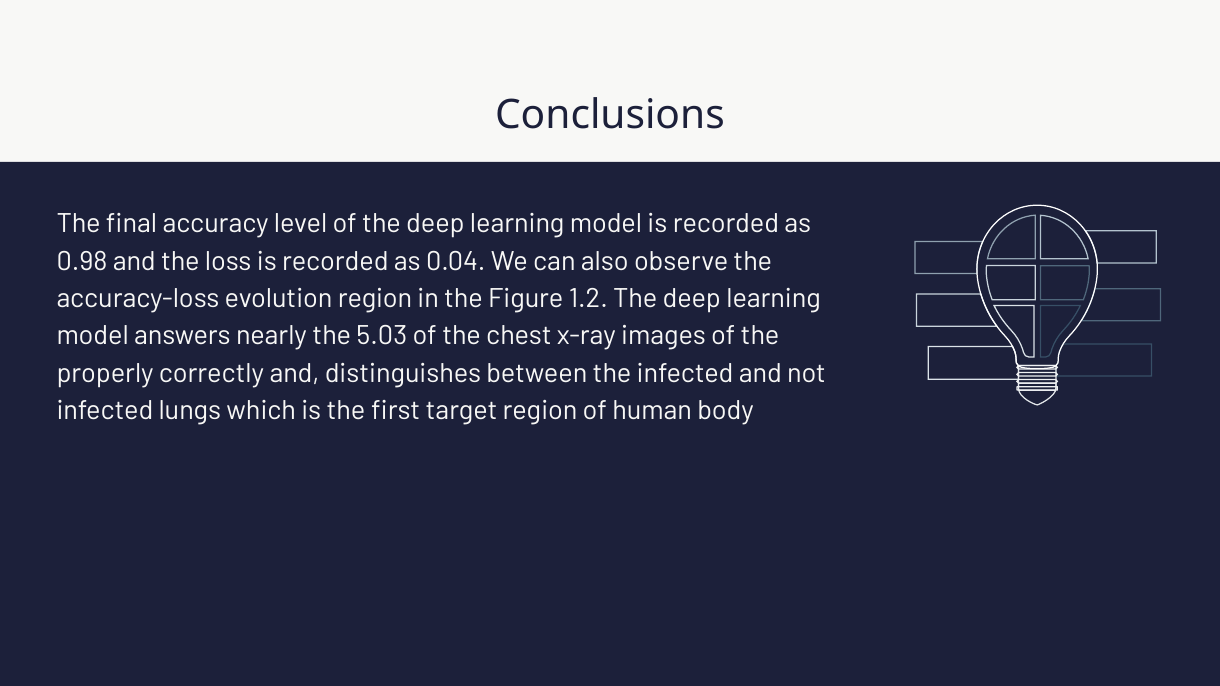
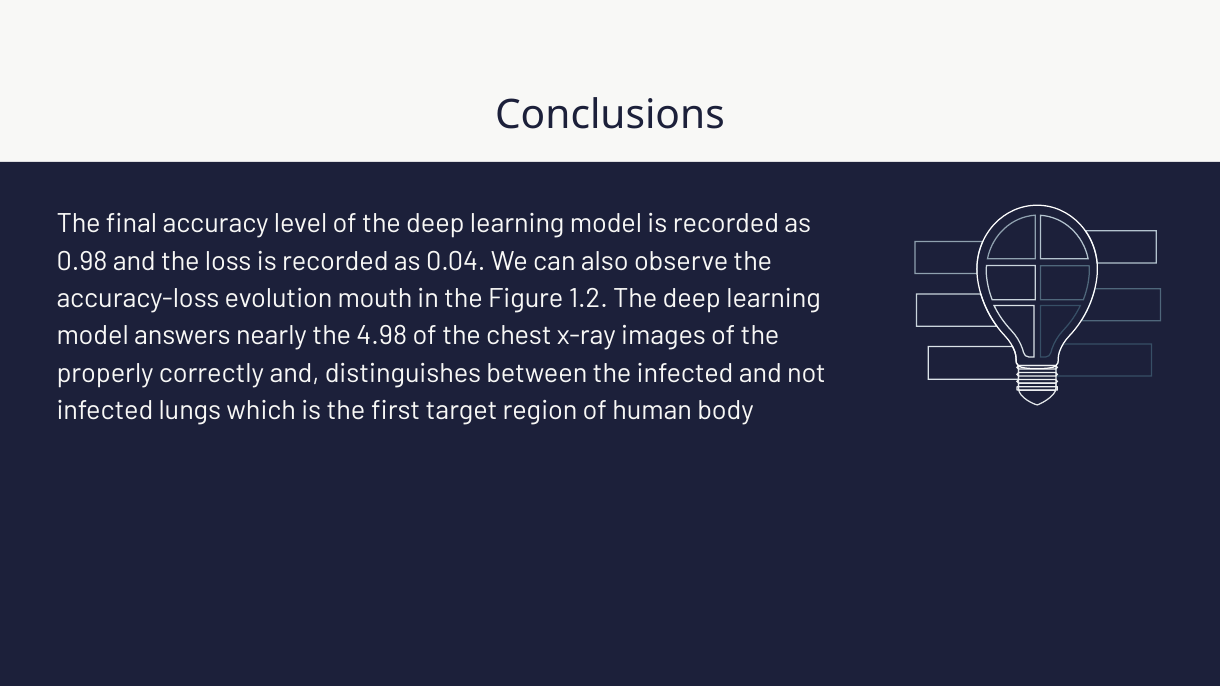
evolution region: region -> mouth
5.03: 5.03 -> 4.98
